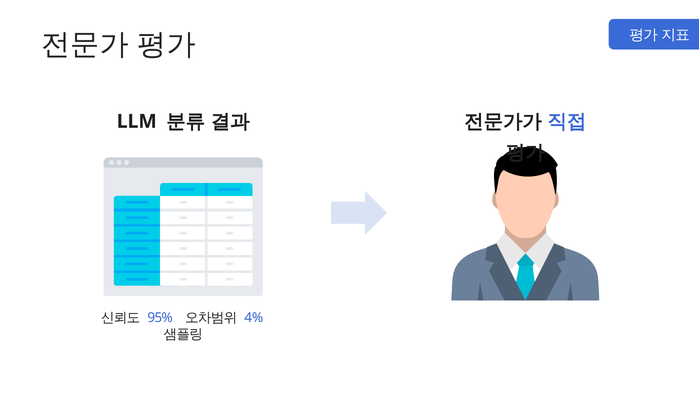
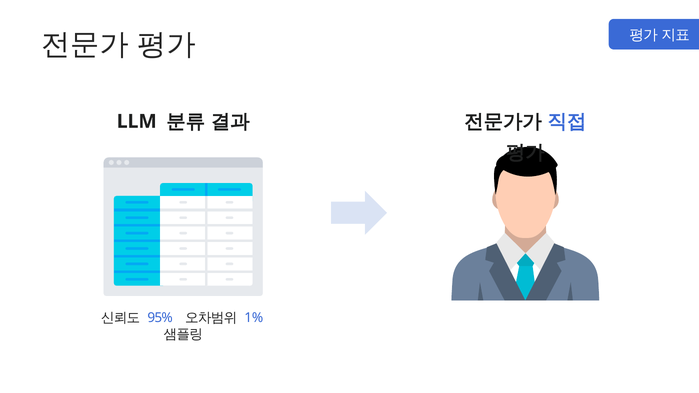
4%: 4% -> 1%
